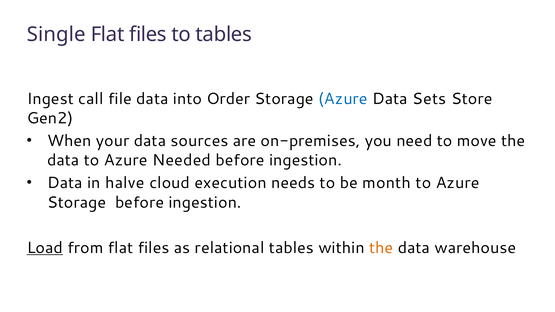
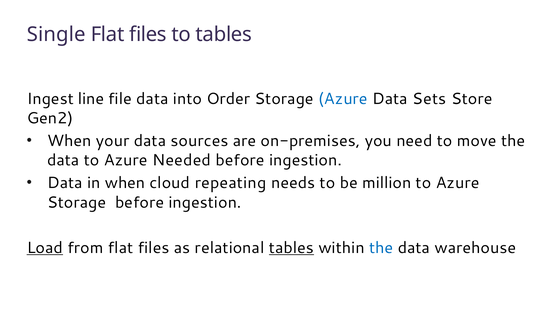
call: call -> line
in halve: halve -> when
execution: execution -> repeating
month: month -> million
tables at (291, 248) underline: none -> present
the at (381, 248) colour: orange -> blue
